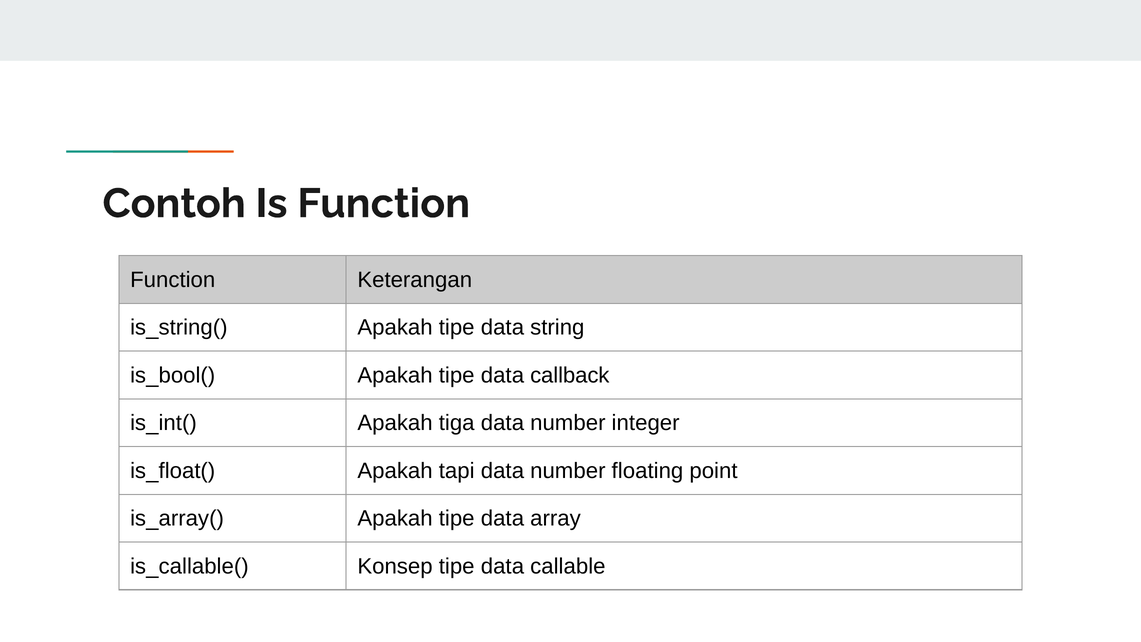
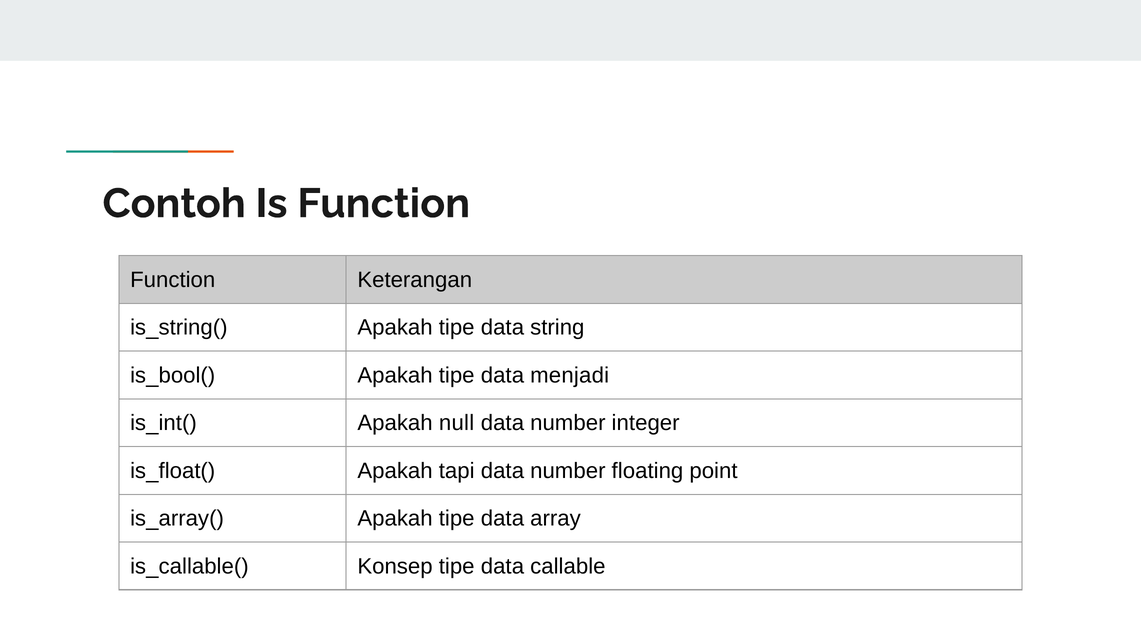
callback: callback -> menjadi
tiga: tiga -> null
